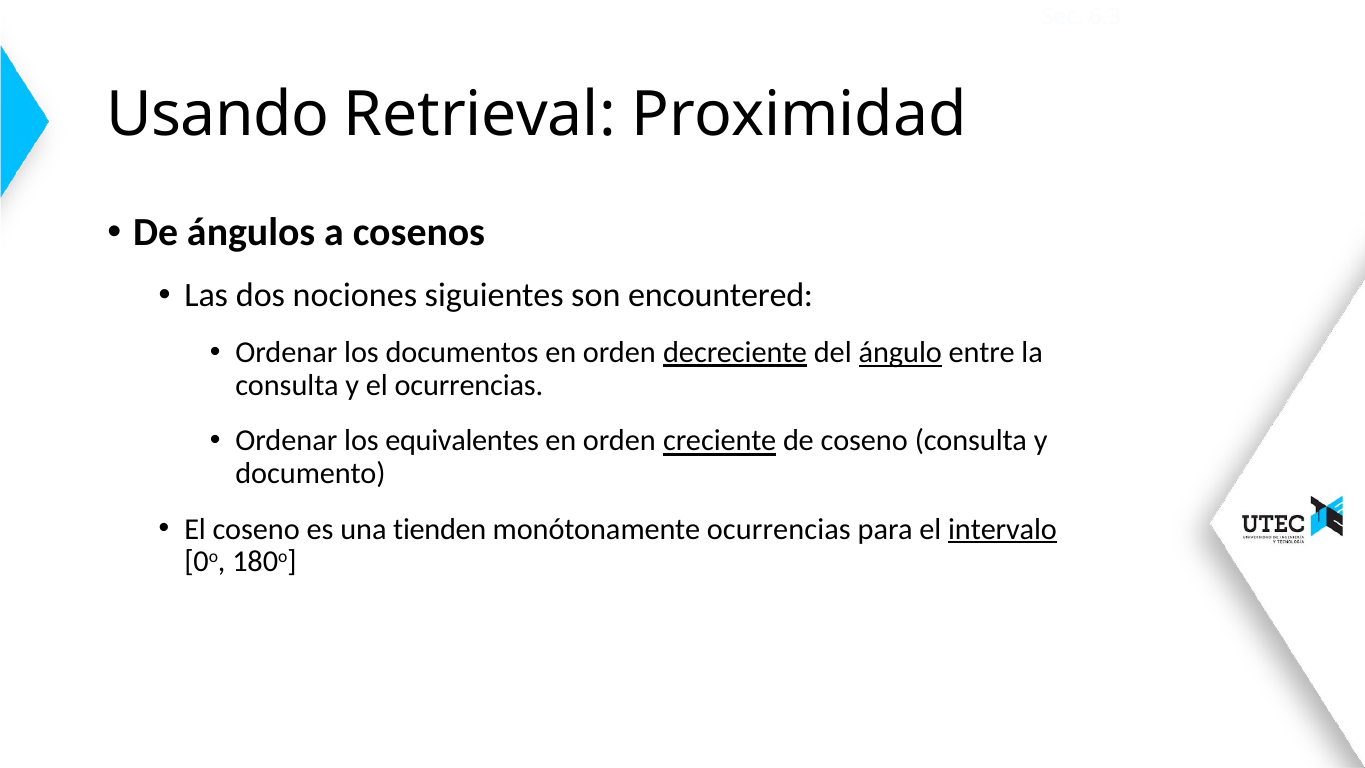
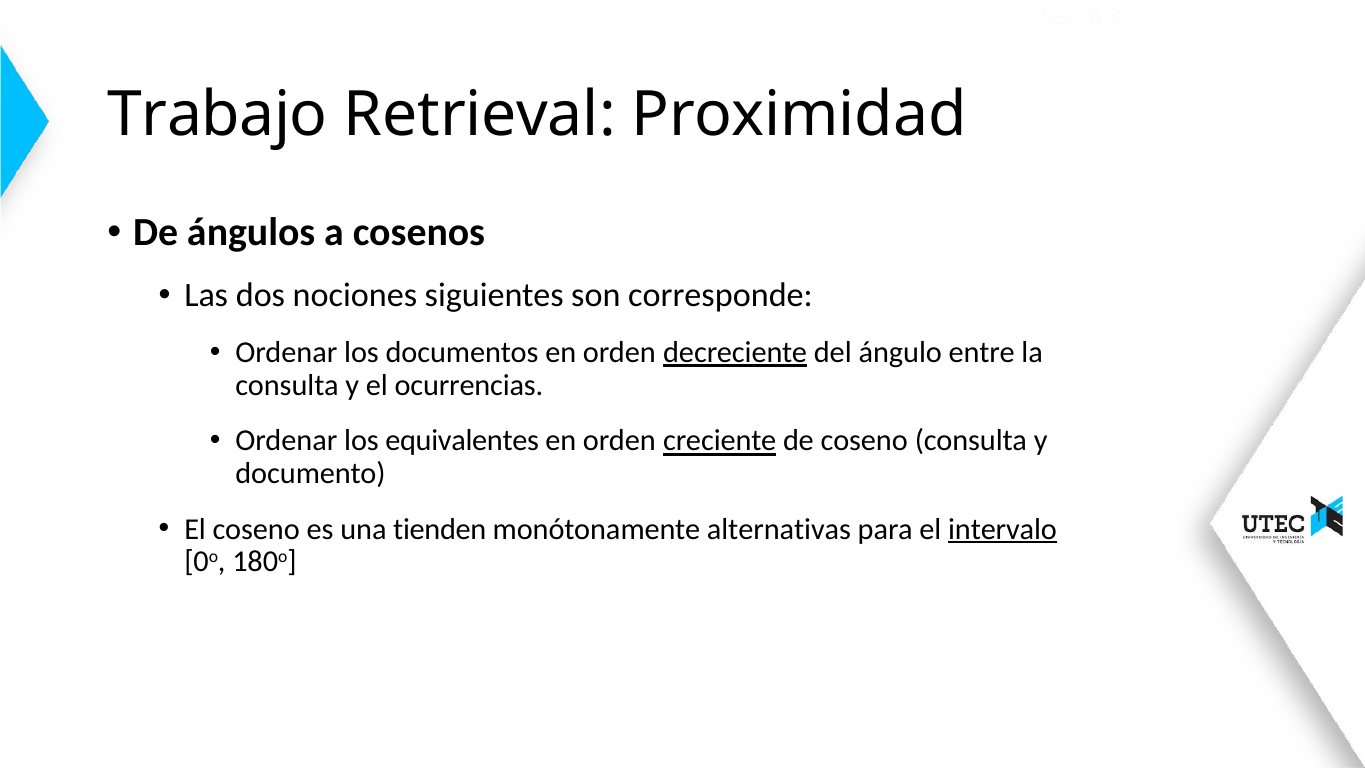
Usando: Usando -> Trabajo
encountered: encountered -> corresponde
ángulo underline: present -> none
monótonamente ocurrencias: ocurrencias -> alternativas
